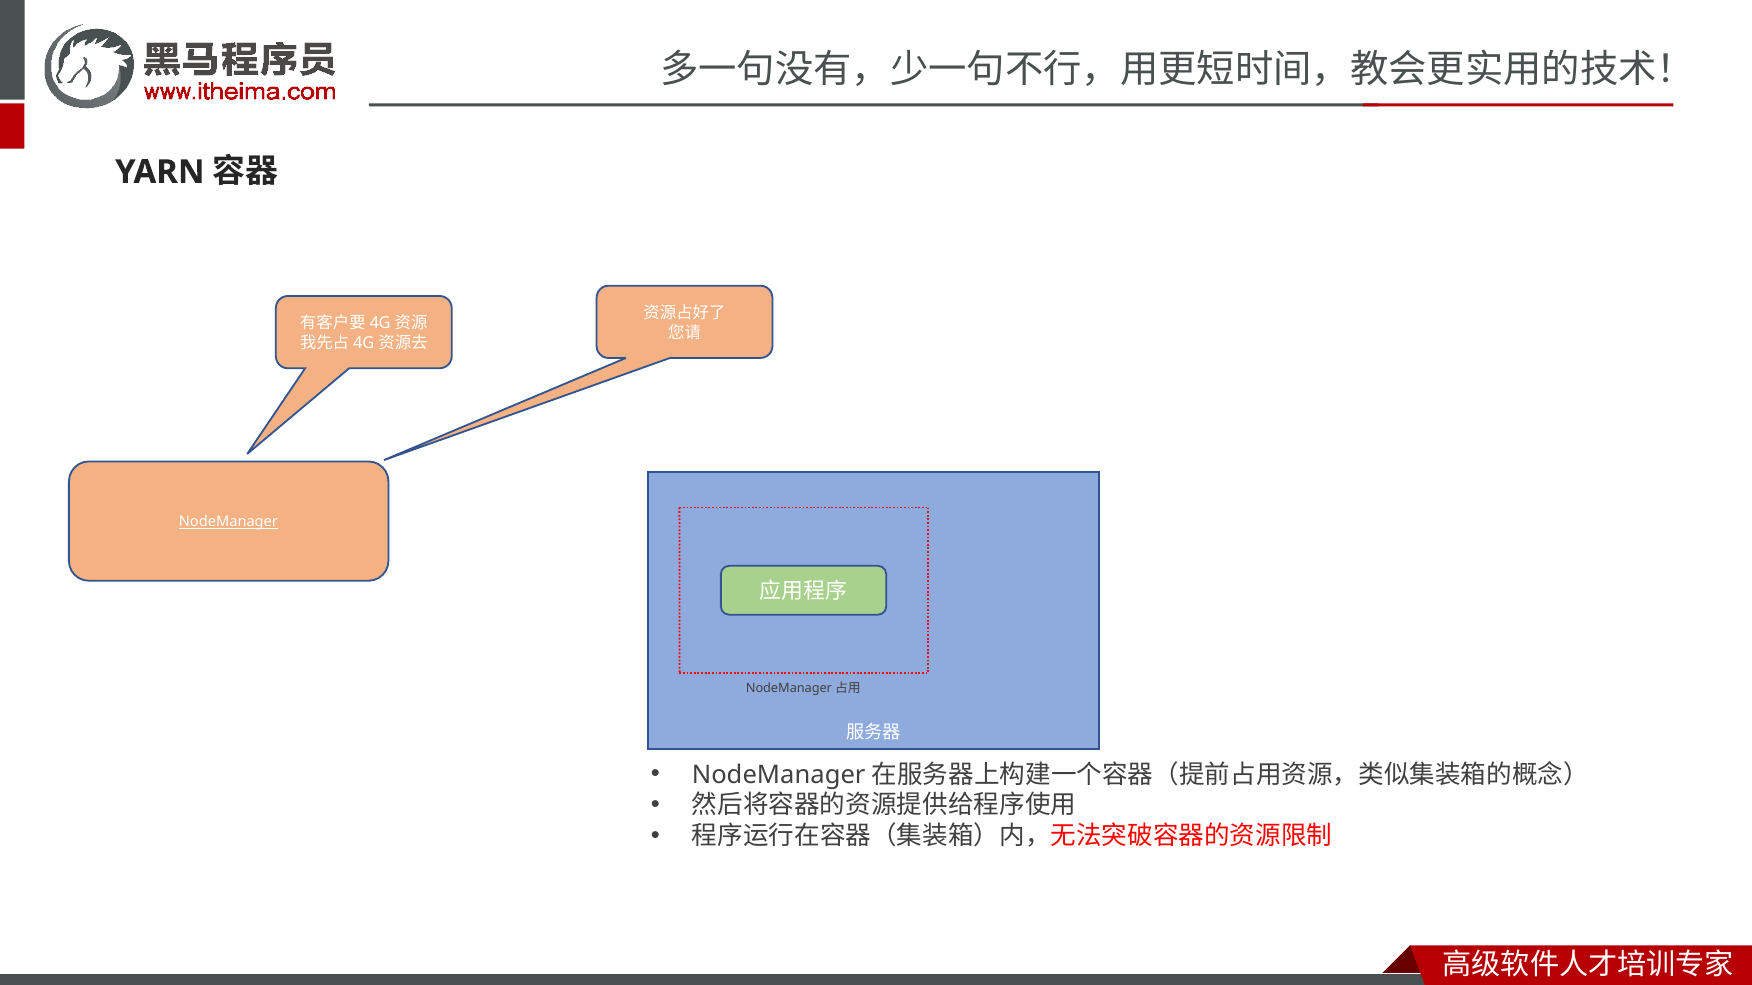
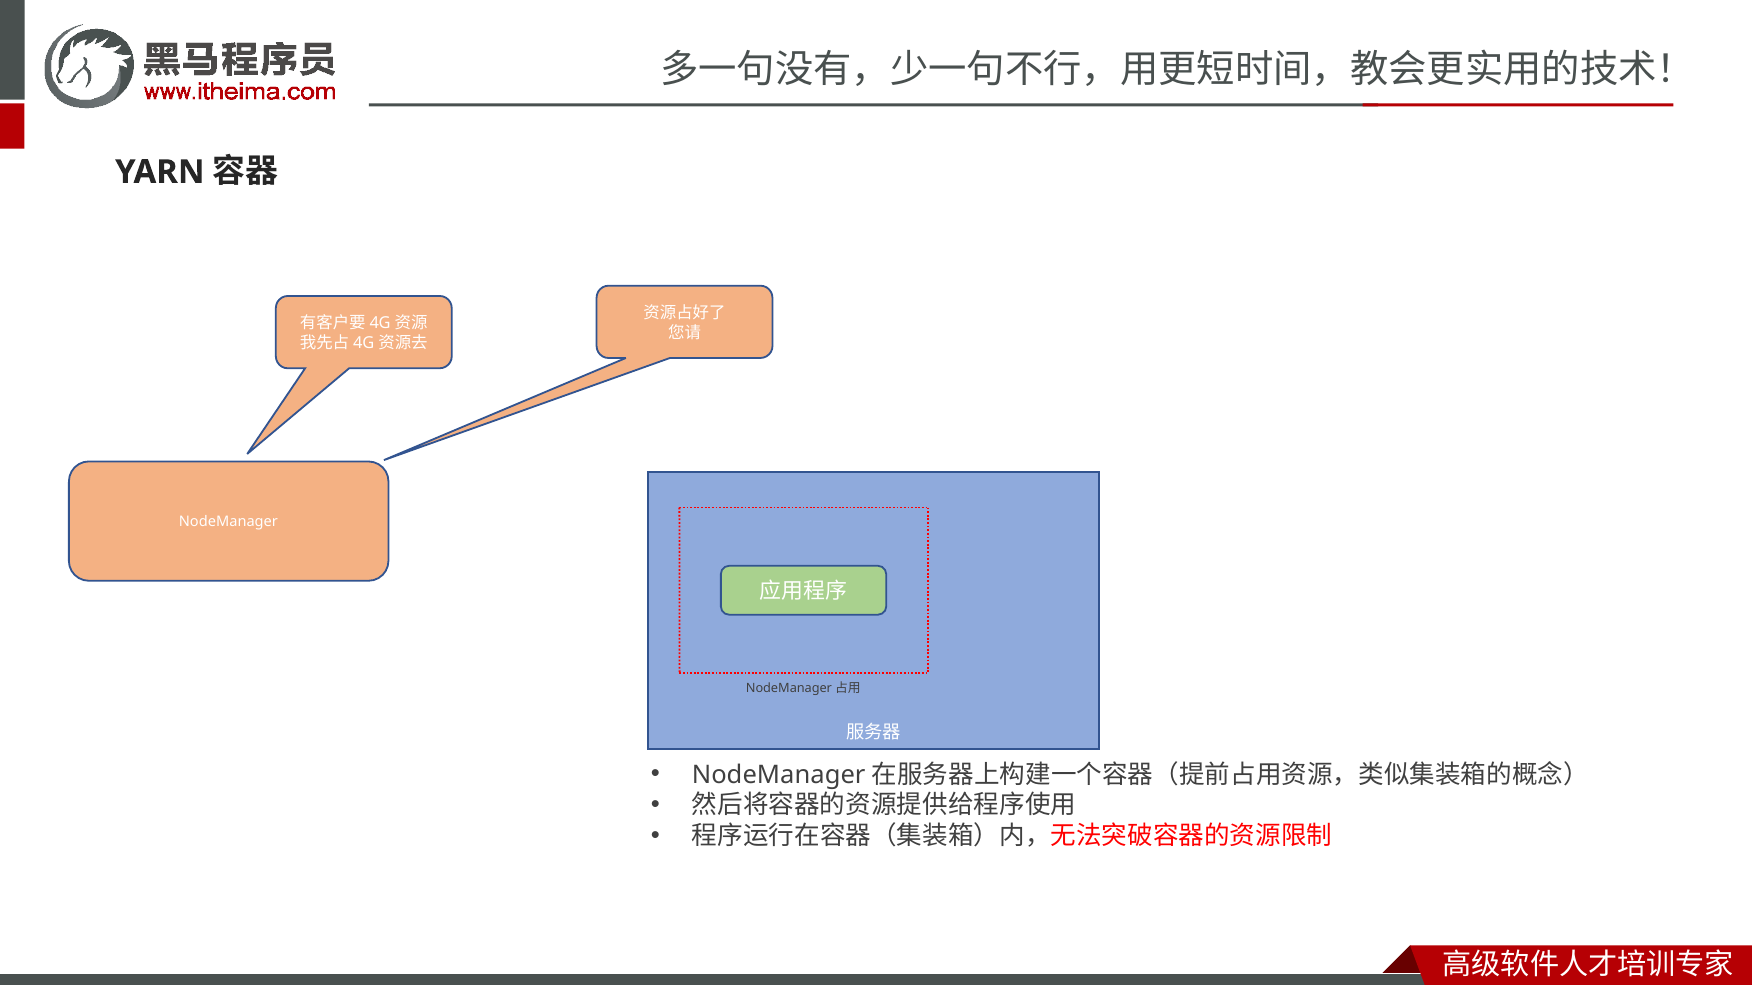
NodeManager underline: present -> none
